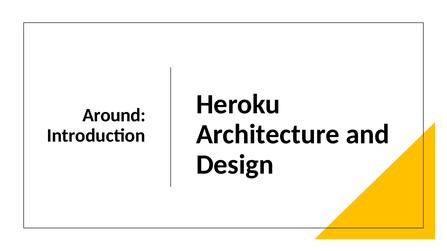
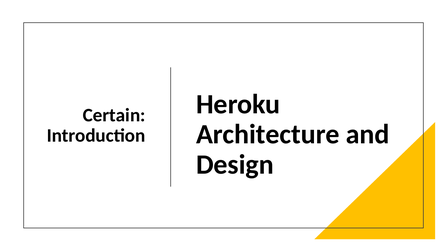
Around: Around -> Certain
